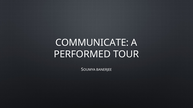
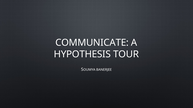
PERFORMED: PERFORMED -> HYPOTHESIS
